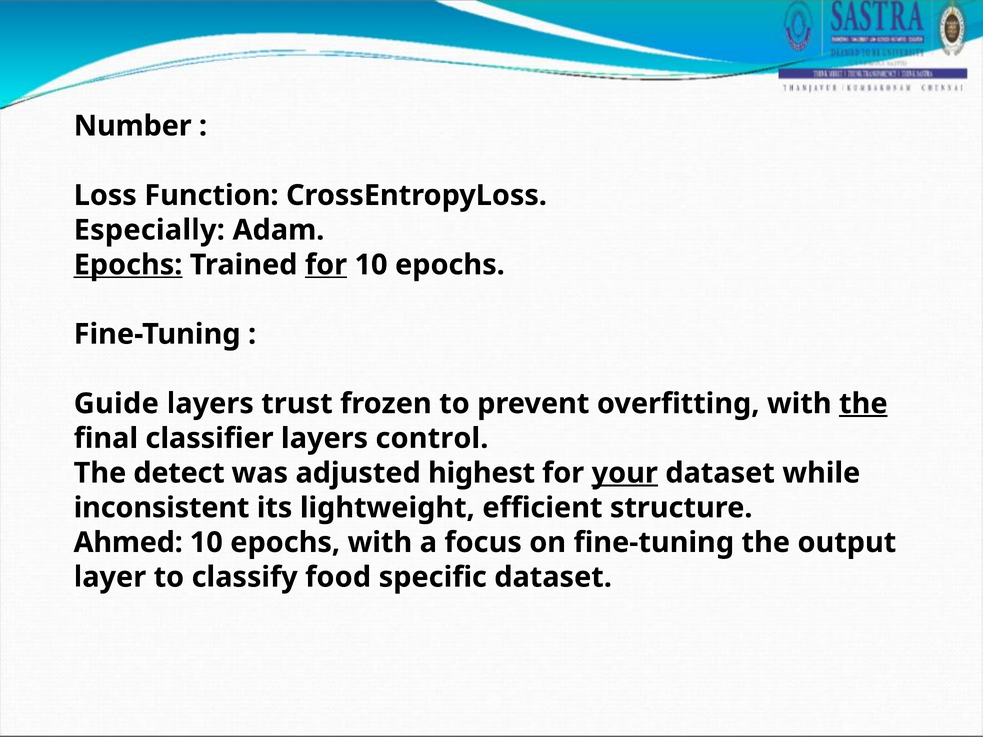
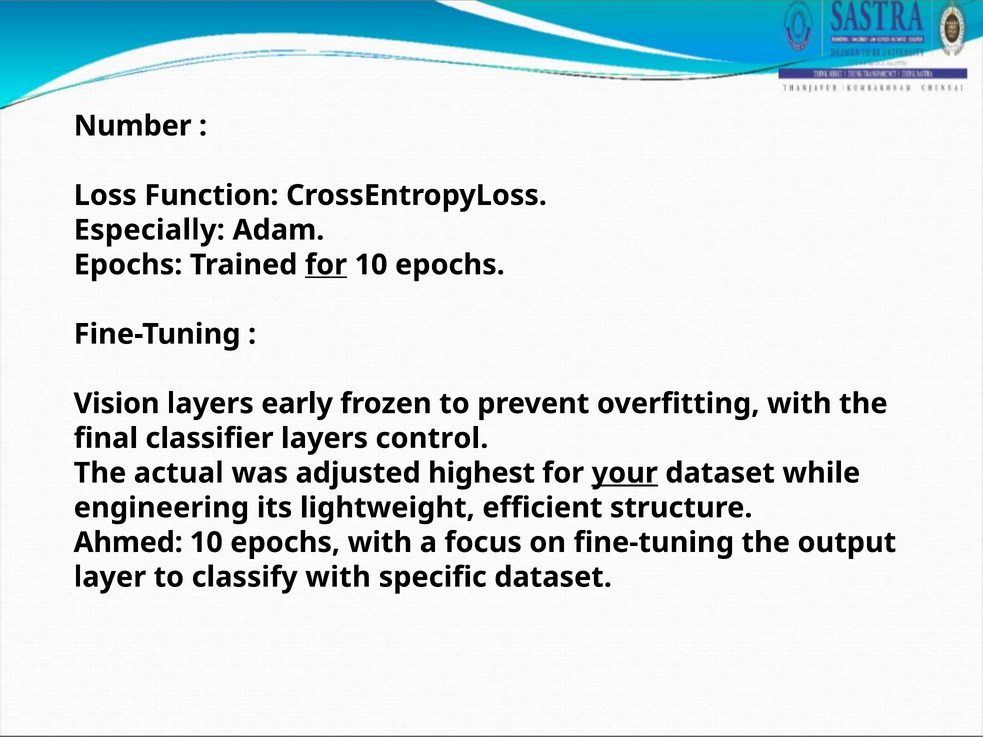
Epochs at (128, 265) underline: present -> none
Guide: Guide -> Vision
trust: trust -> early
the at (863, 404) underline: present -> none
detect: detect -> actual
inconsistent: inconsistent -> engineering
classify food: food -> with
